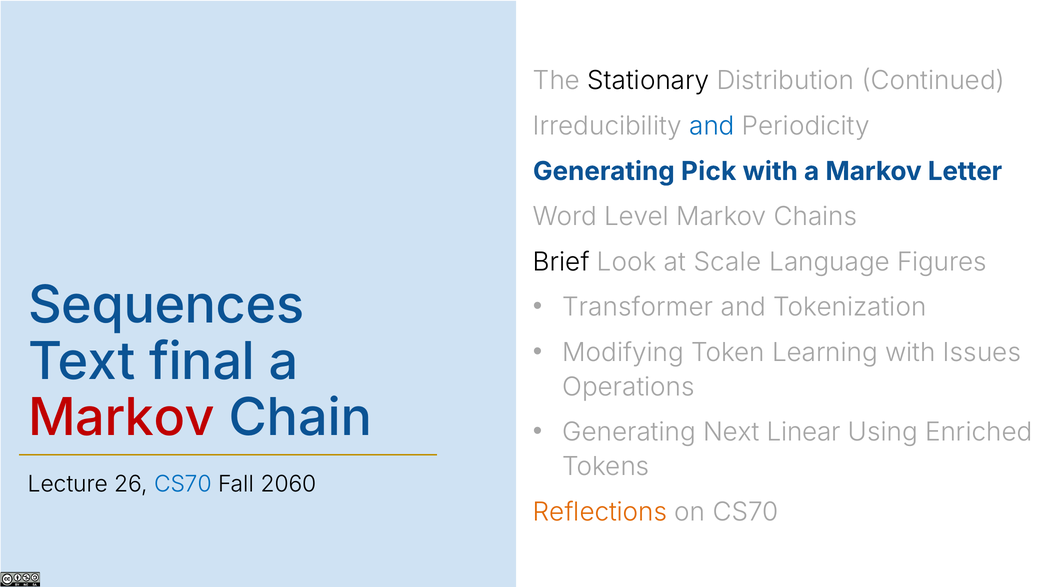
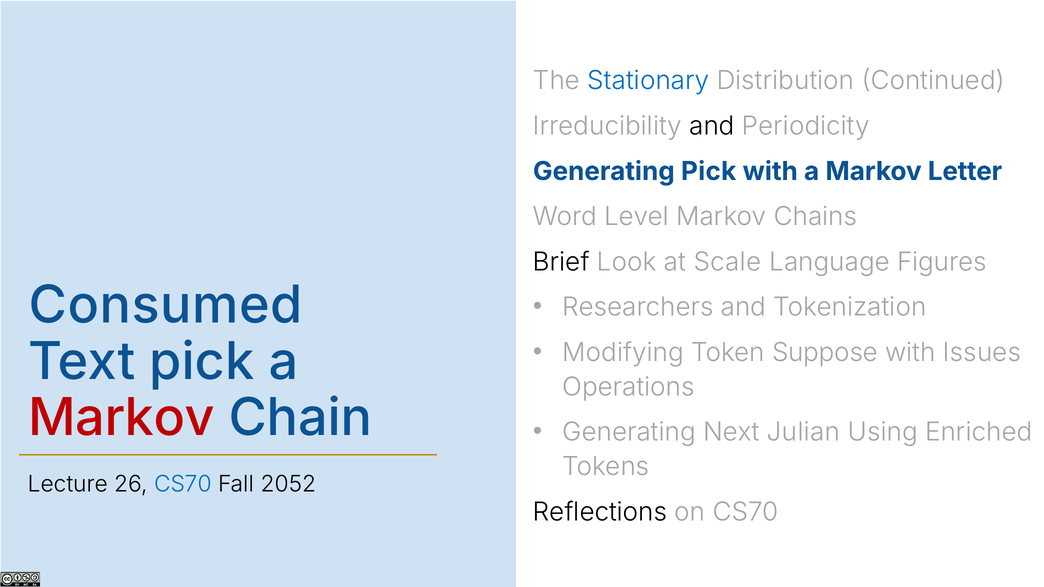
Stationary colour: black -> blue
and at (712, 126) colour: blue -> black
Sequences: Sequences -> Consumed
Transformer: Transformer -> Researchers
Learning: Learning -> Suppose
Text final: final -> pick
Linear: Linear -> Julian
2060: 2060 -> 2052
Reflections colour: orange -> black
